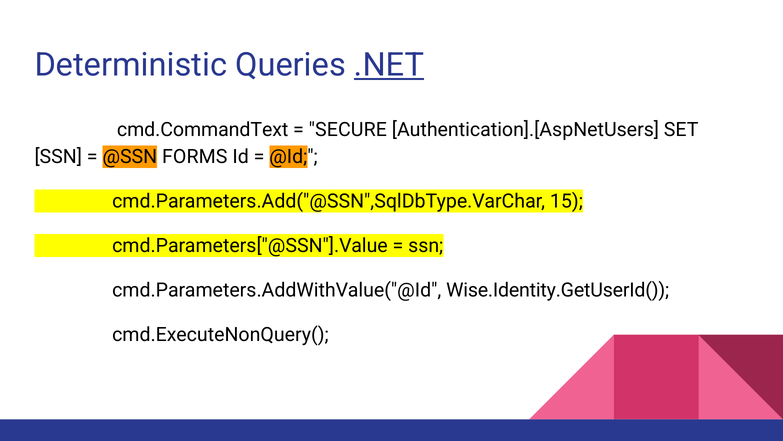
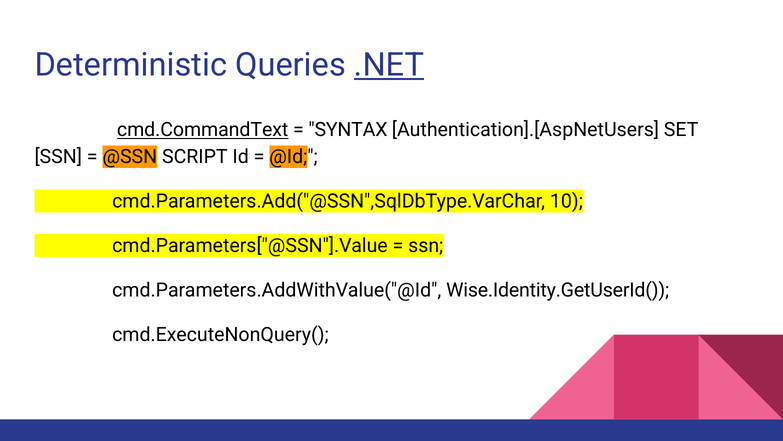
cmd.CommandText underline: none -> present
SECURE: SECURE -> SYNTAX
FORMS: FORMS -> SCRIPT
15: 15 -> 10
